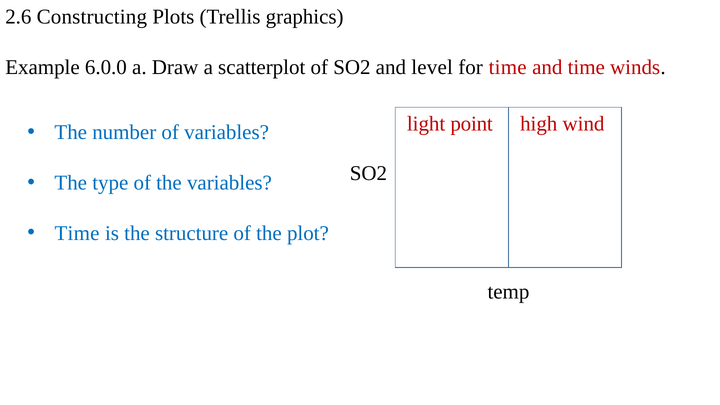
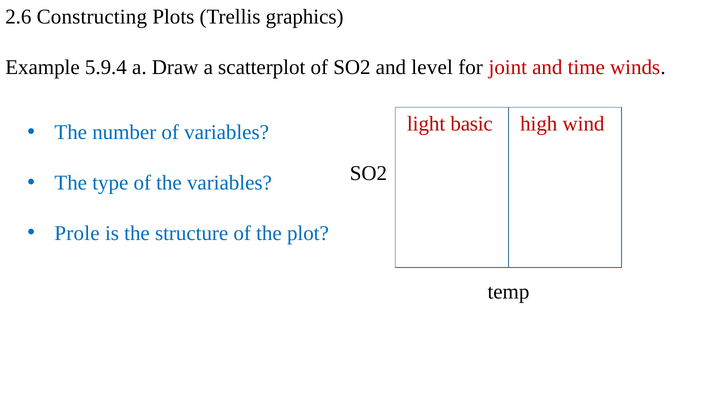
6.0.0: 6.0.0 -> 5.9.4
for time: time -> joint
point: point -> basic
Time at (77, 233): Time -> Prole
